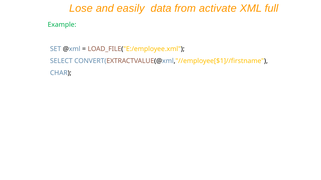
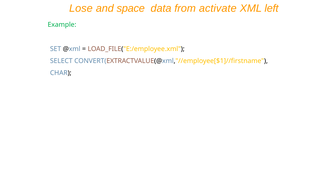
easily: easily -> space
full: full -> left
